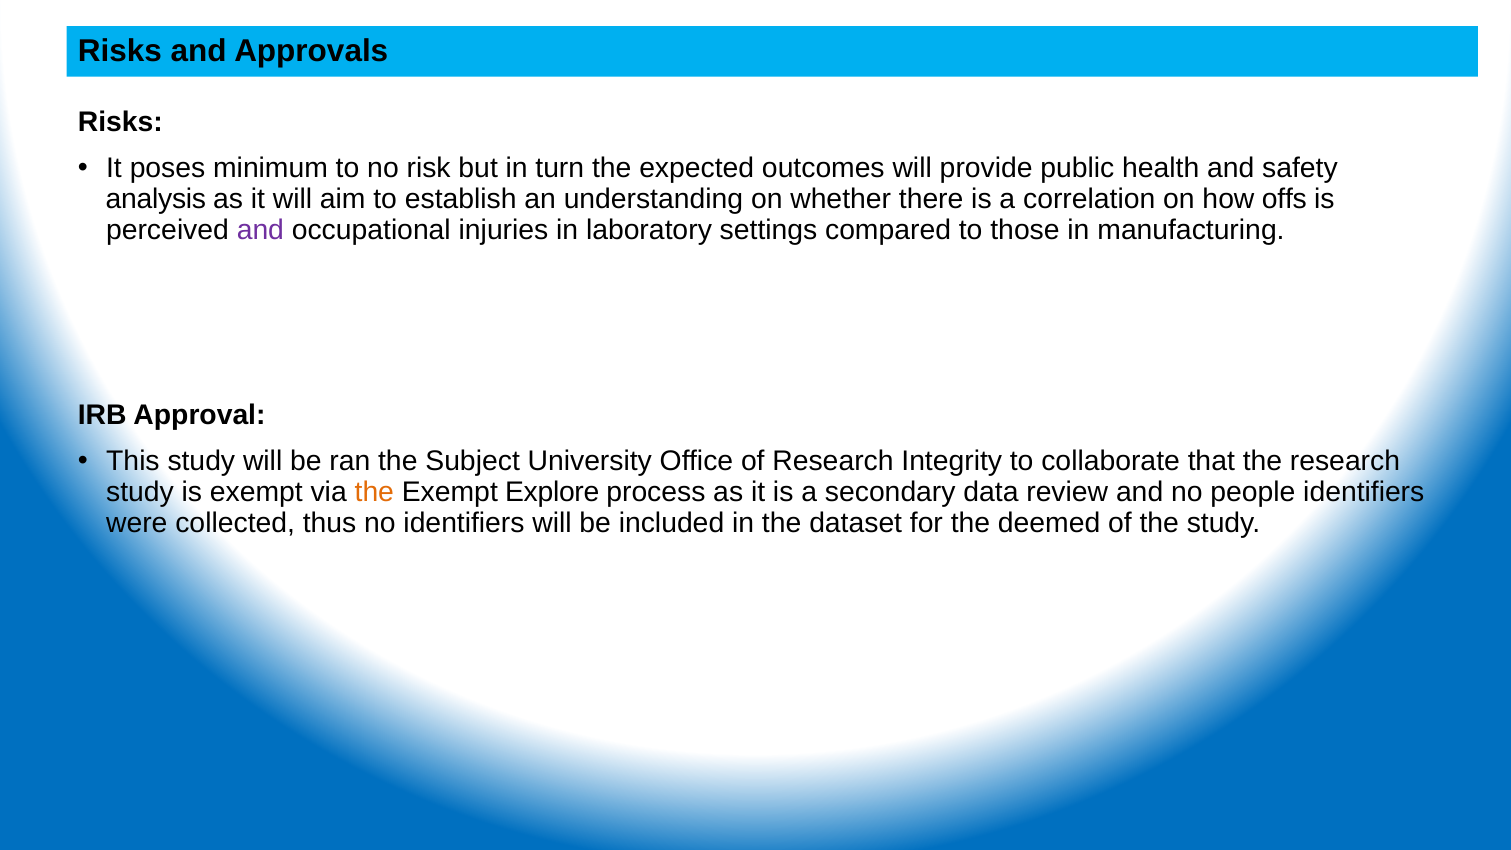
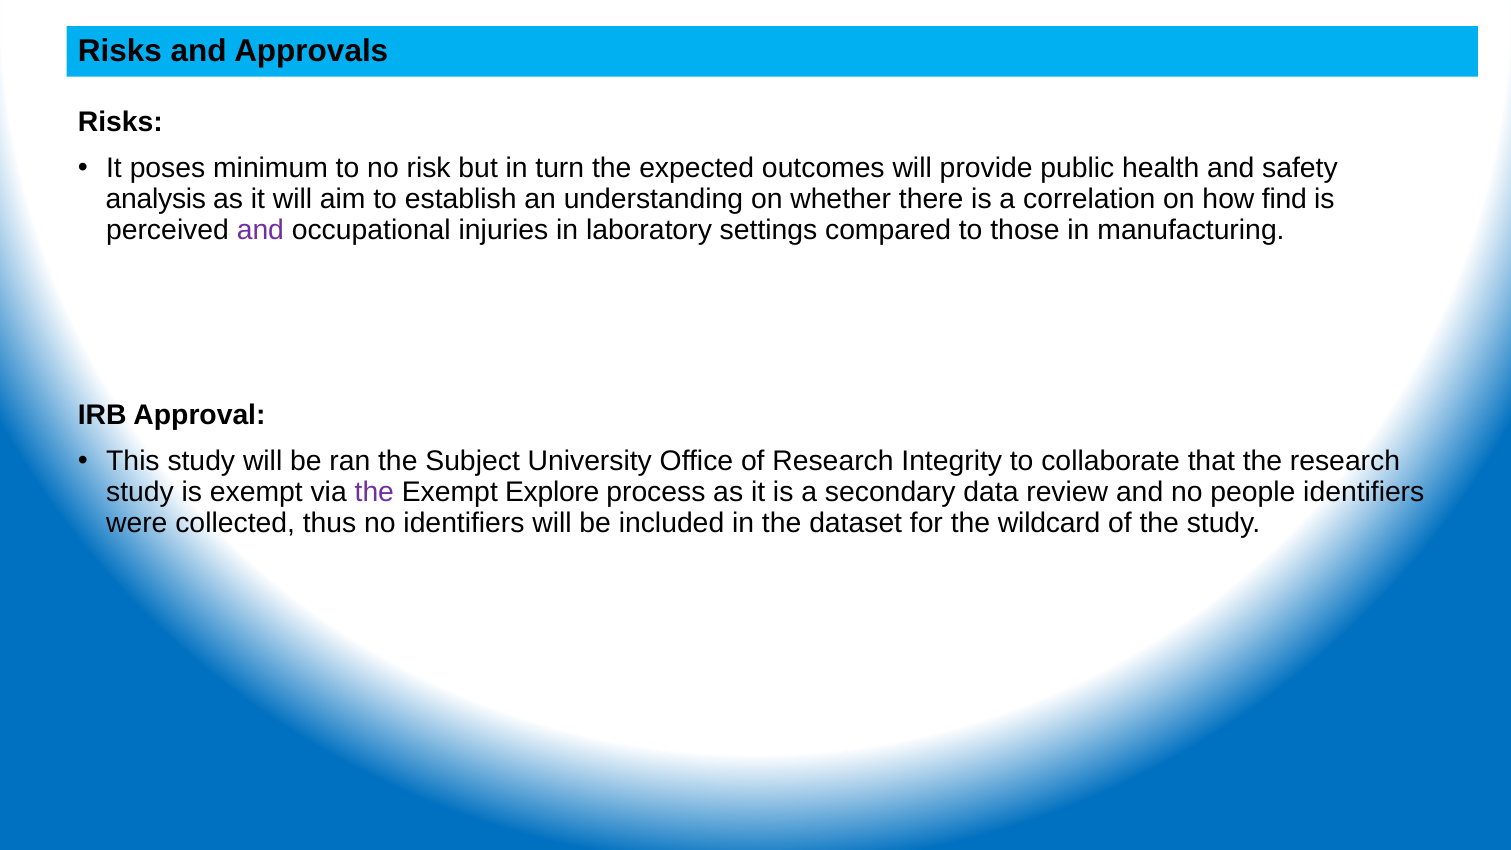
offs: offs -> find
the at (374, 492) colour: orange -> purple
deemed: deemed -> wildcard
